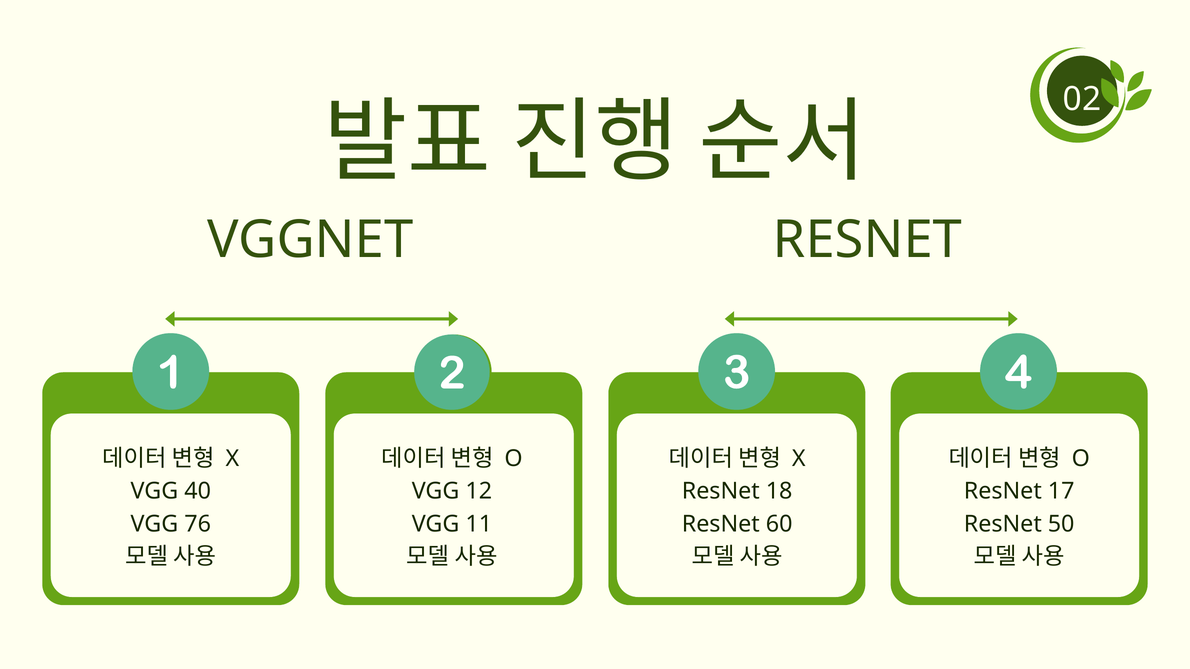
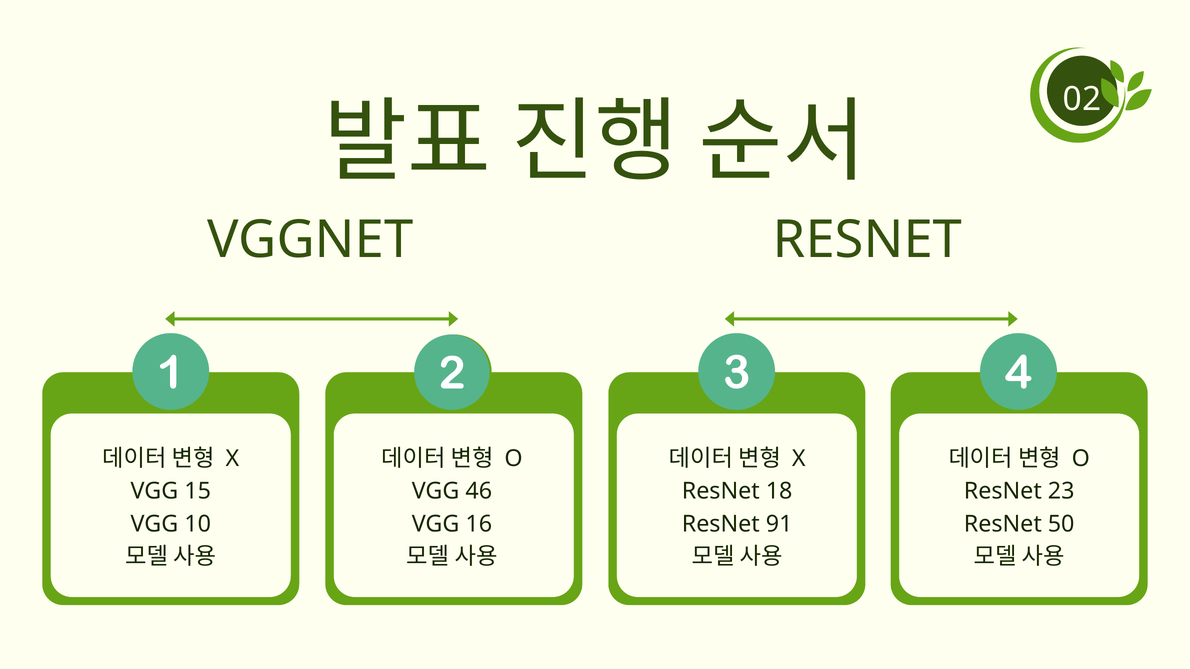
40: 40 -> 15
12: 12 -> 46
17: 17 -> 23
76: 76 -> 10
11: 11 -> 16
60: 60 -> 91
